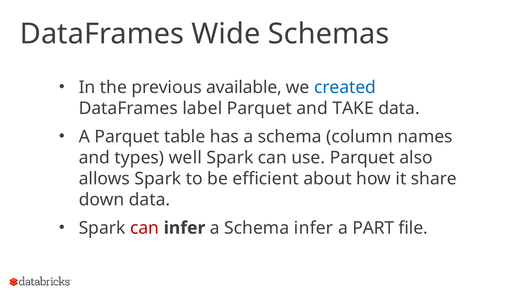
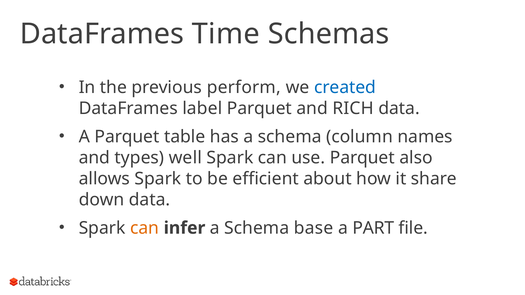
Wide: Wide -> Time
available: available -> perform
TAKE: TAKE -> RICH
can at (145, 228) colour: red -> orange
Schema infer: infer -> base
